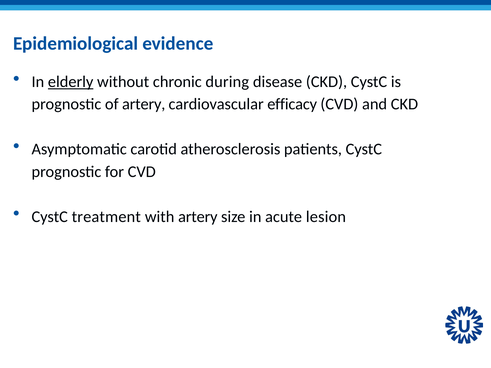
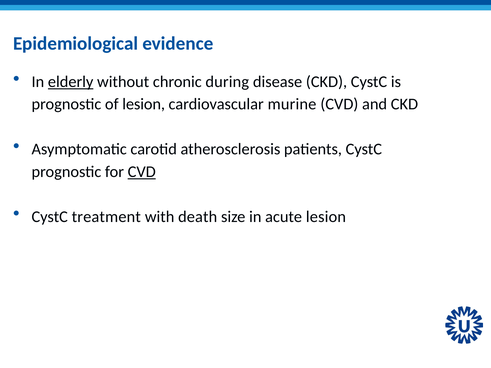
of artery: artery -> lesion
efficacy: efficacy -> murine
CVD at (142, 172) underline: none -> present
with artery: artery -> death
